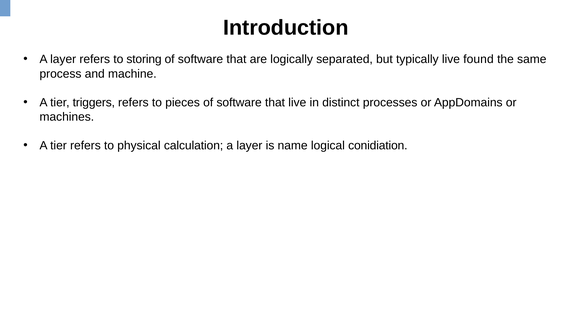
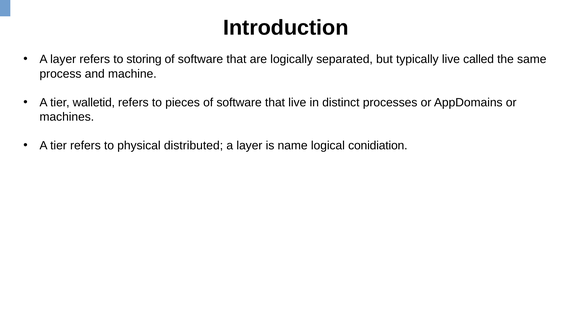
found: found -> called
triggers: triggers -> walletid
calculation: calculation -> distributed
